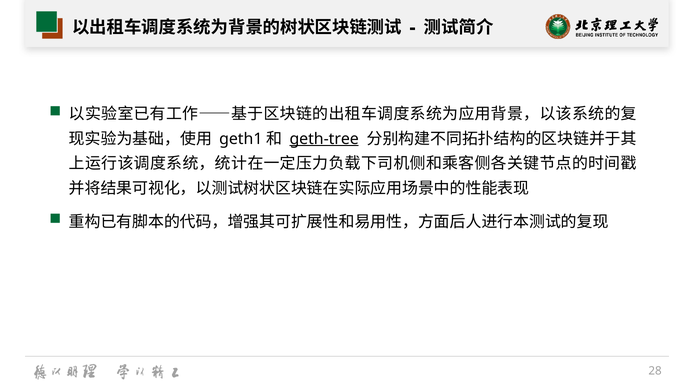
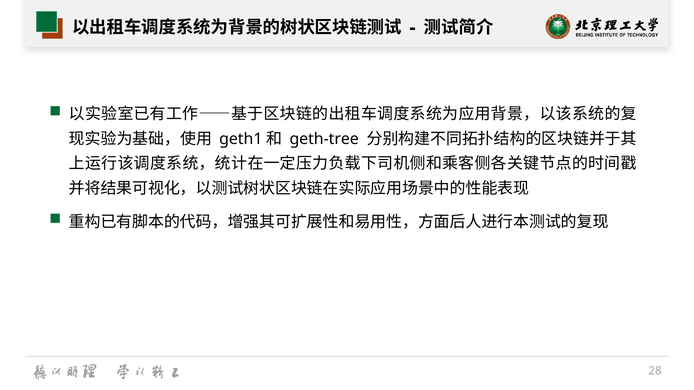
geth-tree underline: present -> none
